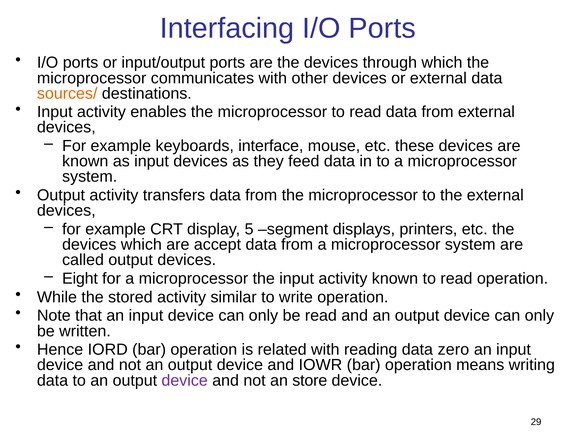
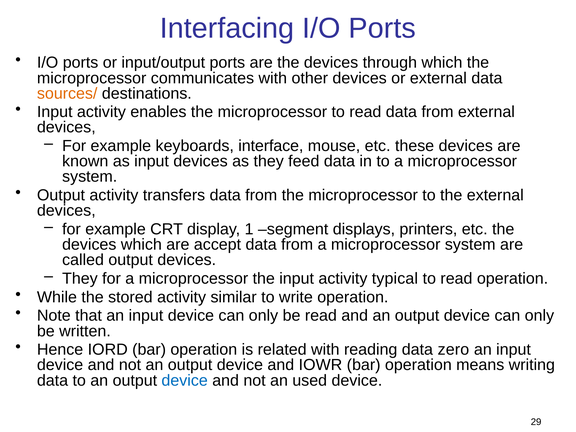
5: 5 -> 1
Eight at (80, 279): Eight -> They
activity known: known -> typical
device at (185, 380) colour: purple -> blue
store: store -> used
